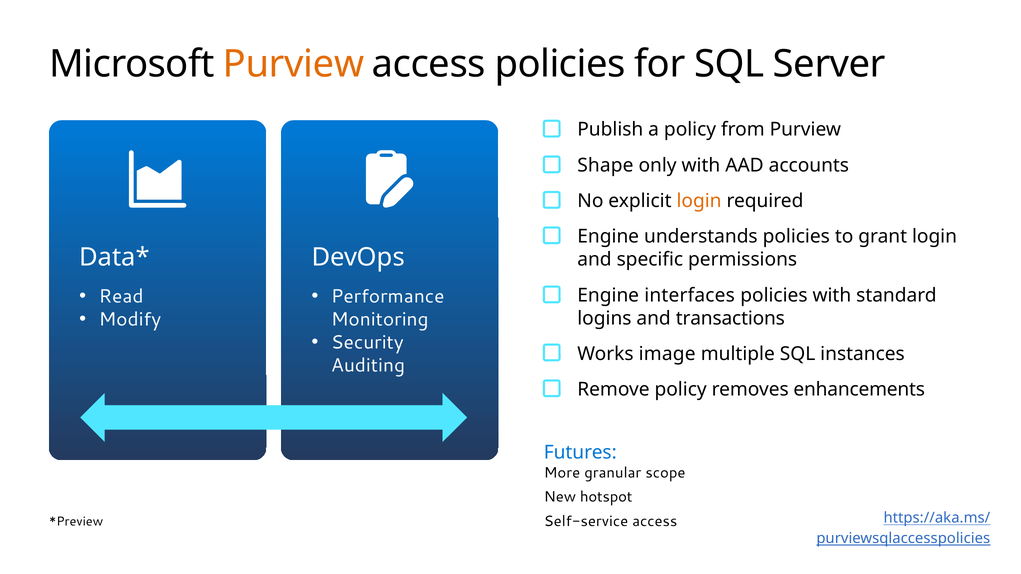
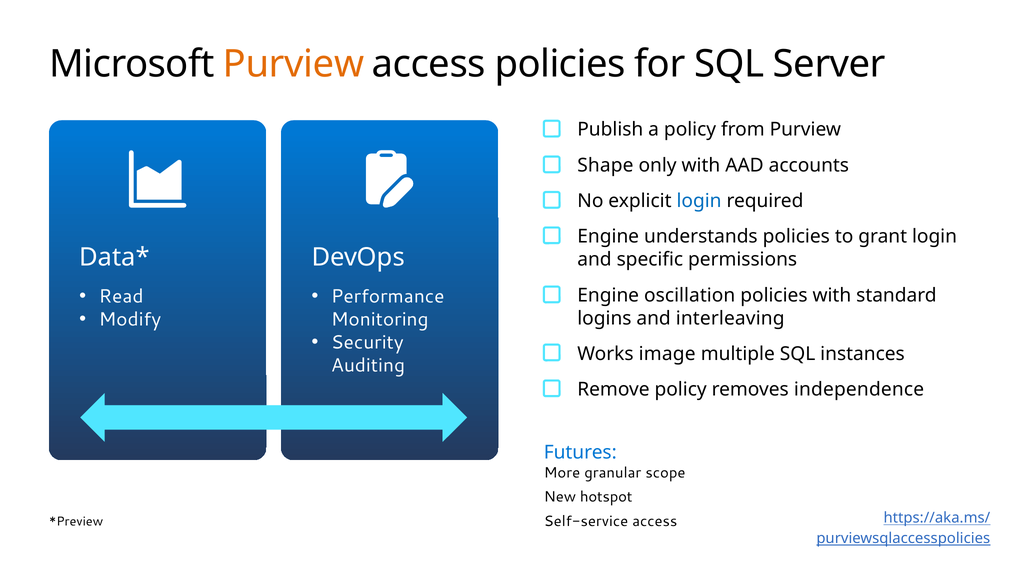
login at (699, 201) colour: orange -> blue
interfaces: interfaces -> oscillation
transactions: transactions -> interleaving
enhancements: enhancements -> independence
